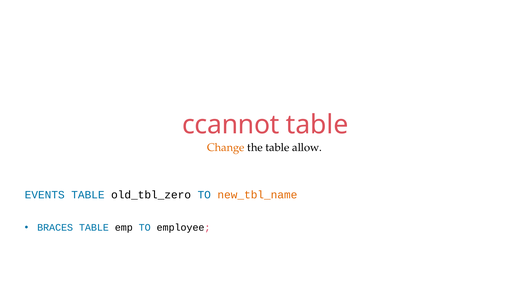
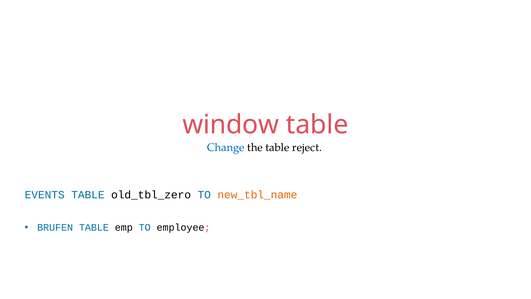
ccannot: ccannot -> window
Change colour: orange -> blue
allow: allow -> reject
BRACES: BRACES -> BRUFEN
